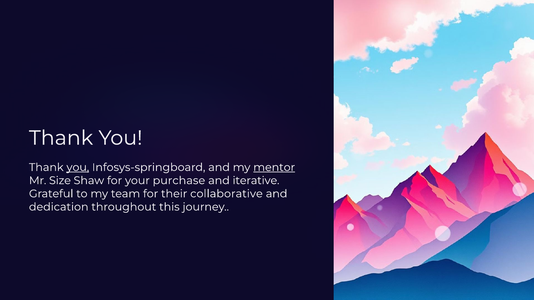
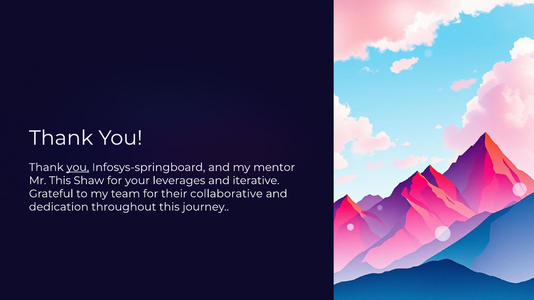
mentor underline: present -> none
Mr Size: Size -> This
purchase: purchase -> leverages
